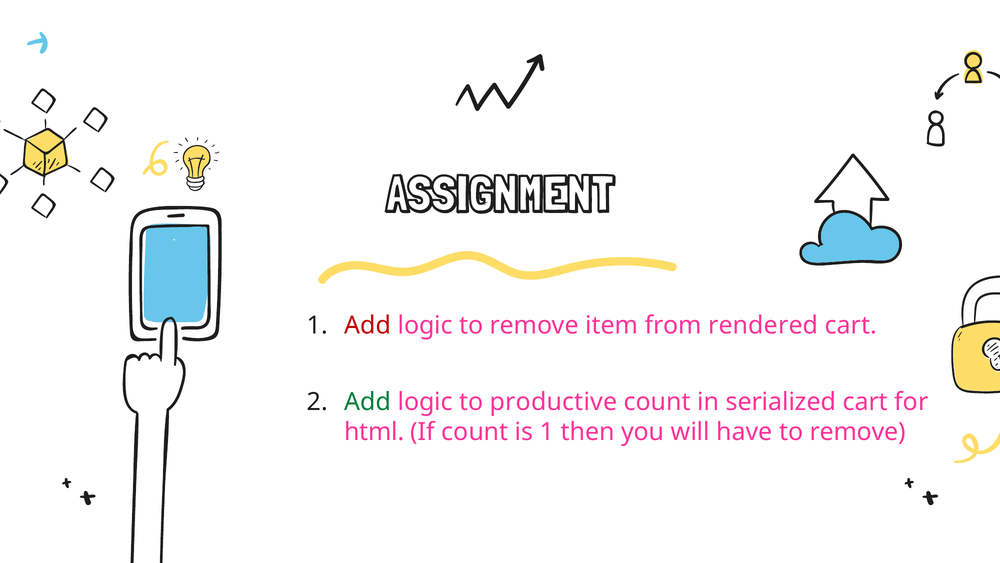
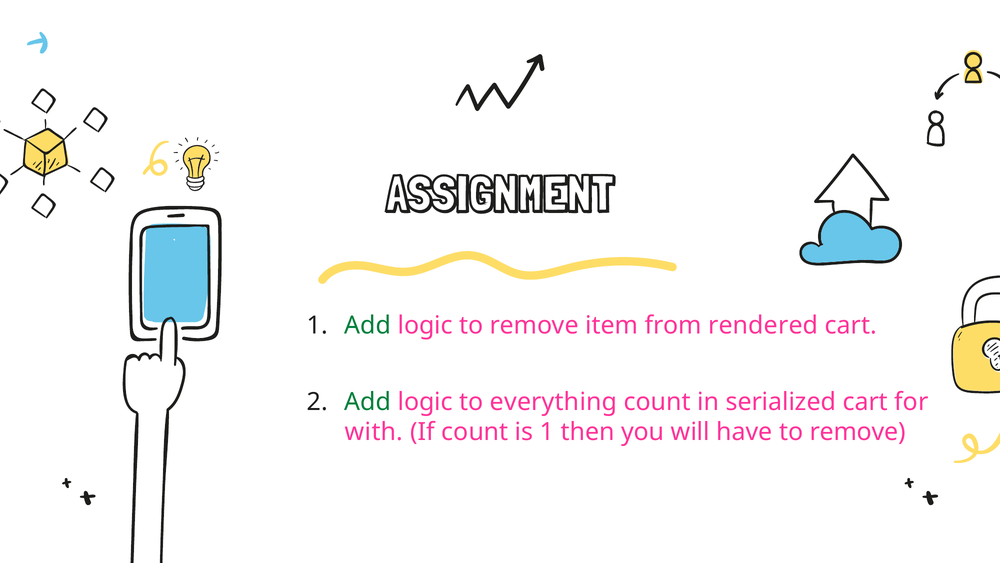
Add at (368, 325) colour: red -> green
productive: productive -> everything
html: html -> with
